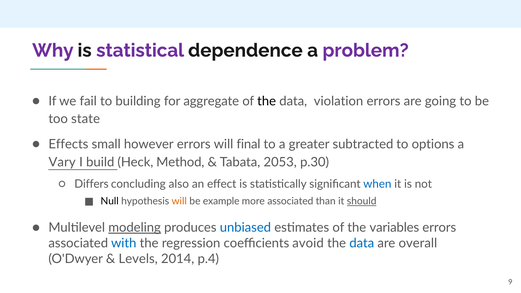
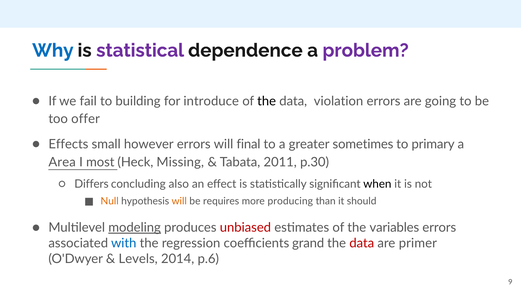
Why colour: purple -> blue
aggregate: aggregate -> introduce
state: state -> offer
subtracted: subtracted -> sometimes
options: options -> primary
Vary: Vary -> Area
build: build -> most
Method: Method -> Missing
2053: 2053 -> 2011
when colour: blue -> black
Null colour: black -> orange
example: example -> requires
more associated: associated -> producing
should underline: present -> none
unbiased colour: blue -> red
avoid: avoid -> grand
data at (362, 243) colour: blue -> red
overall: overall -> primer
p.4: p.4 -> p.6
